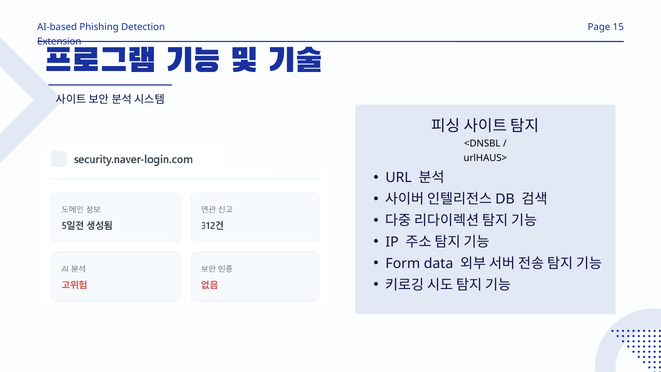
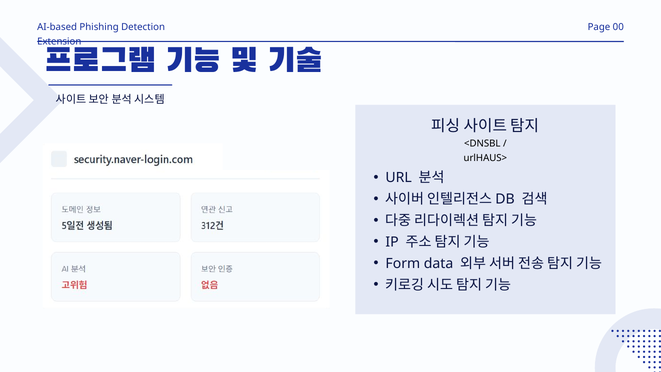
15: 15 -> 00
